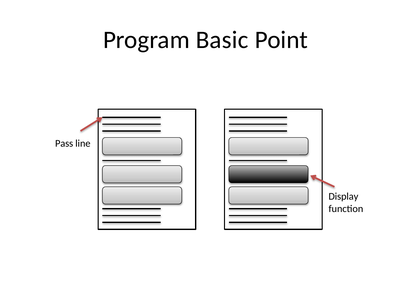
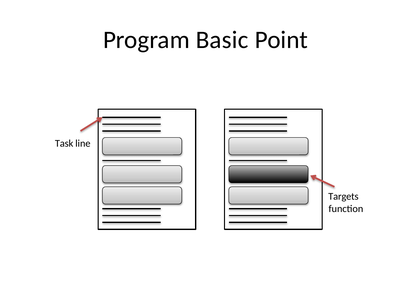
Pass: Pass -> Task
Display: Display -> Targets
